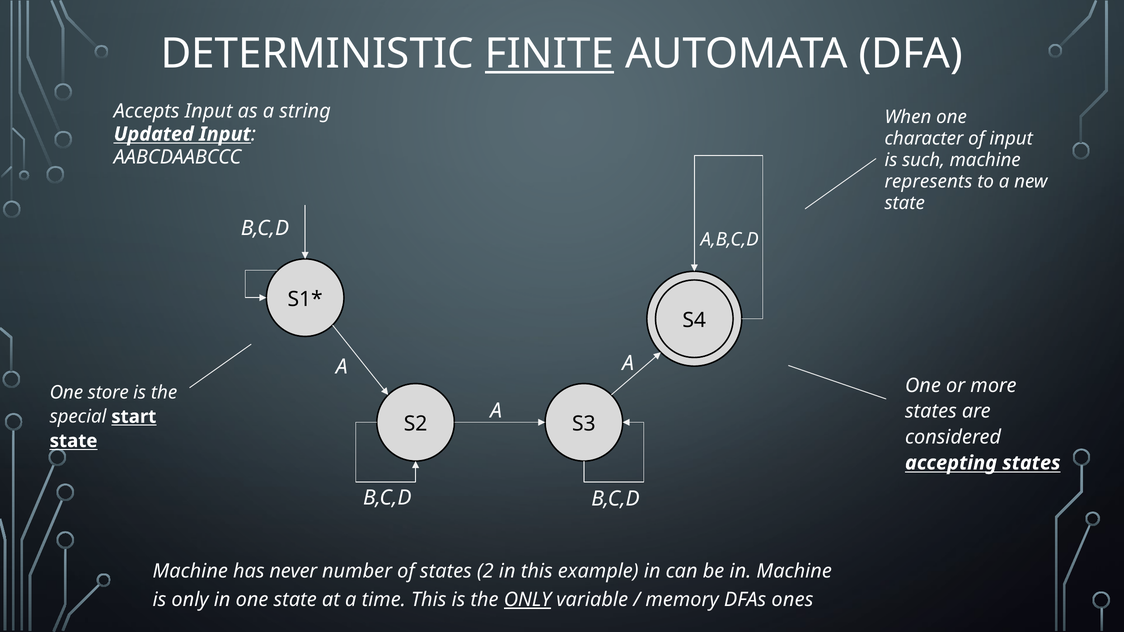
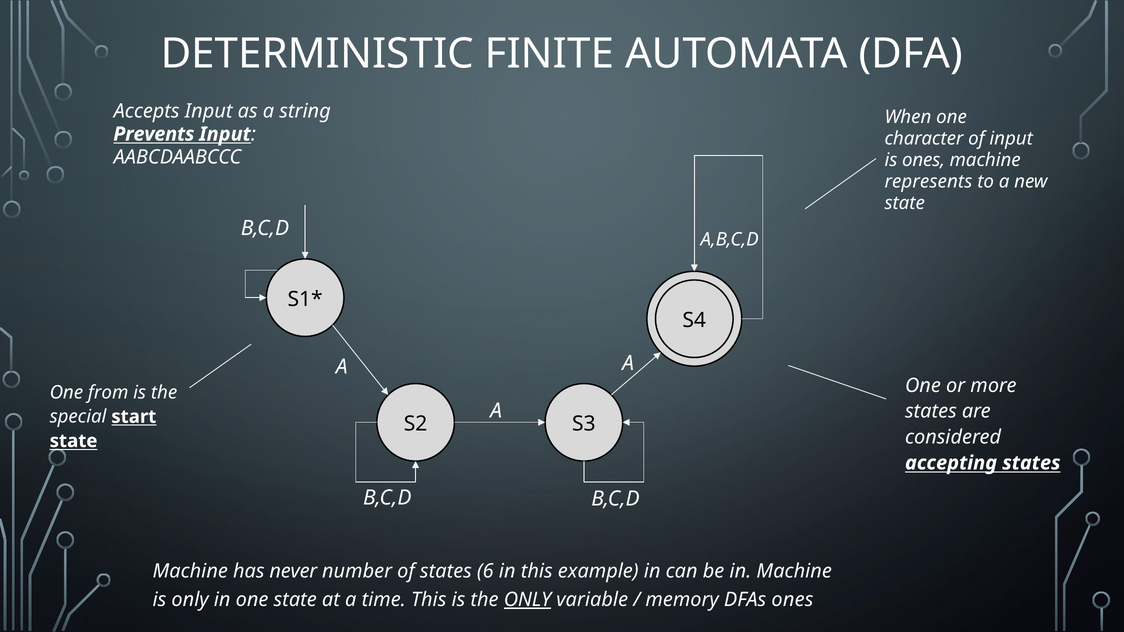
FINITE underline: present -> none
Updated: Updated -> Prevents
is such: such -> ones
store: store -> from
2: 2 -> 6
